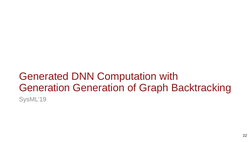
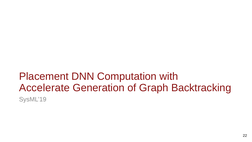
Generated: Generated -> Placement
Generation at (44, 88): Generation -> Accelerate
